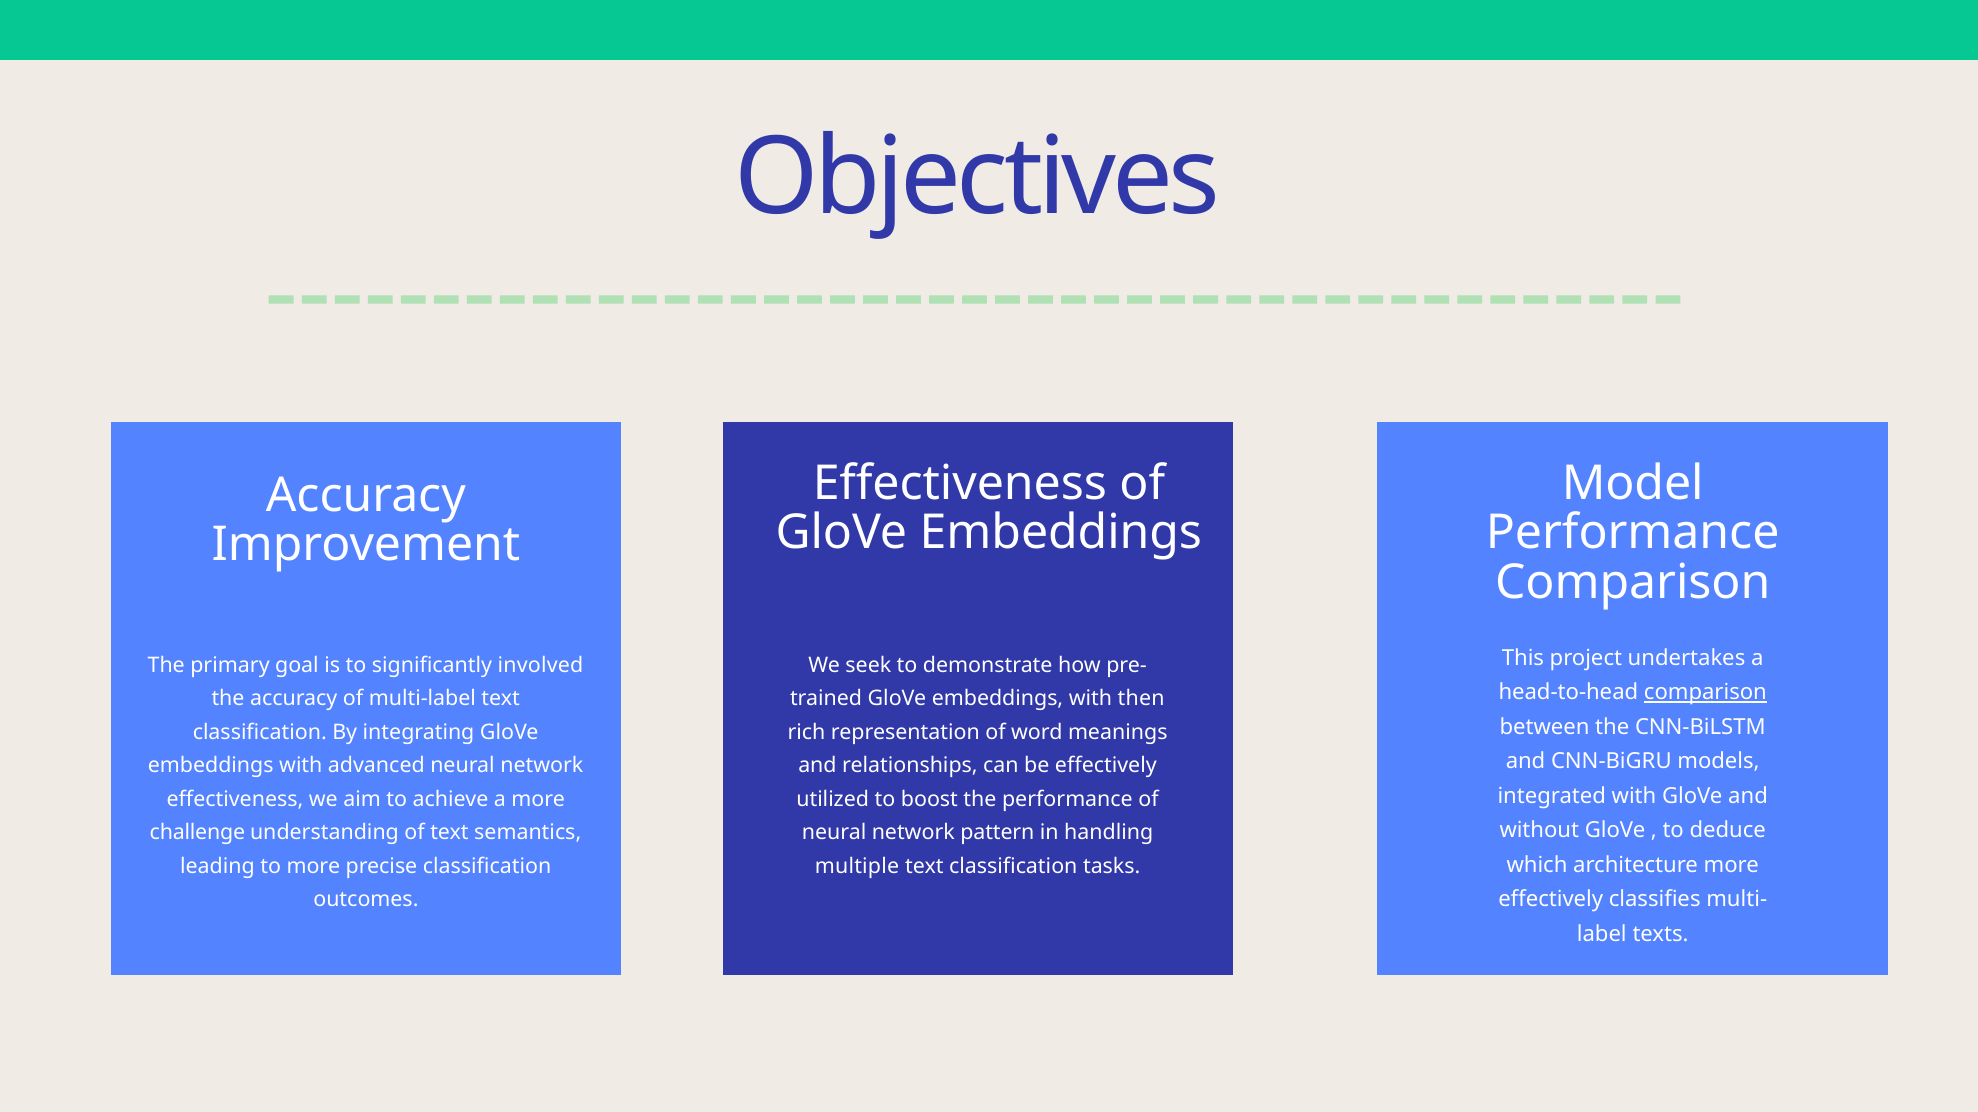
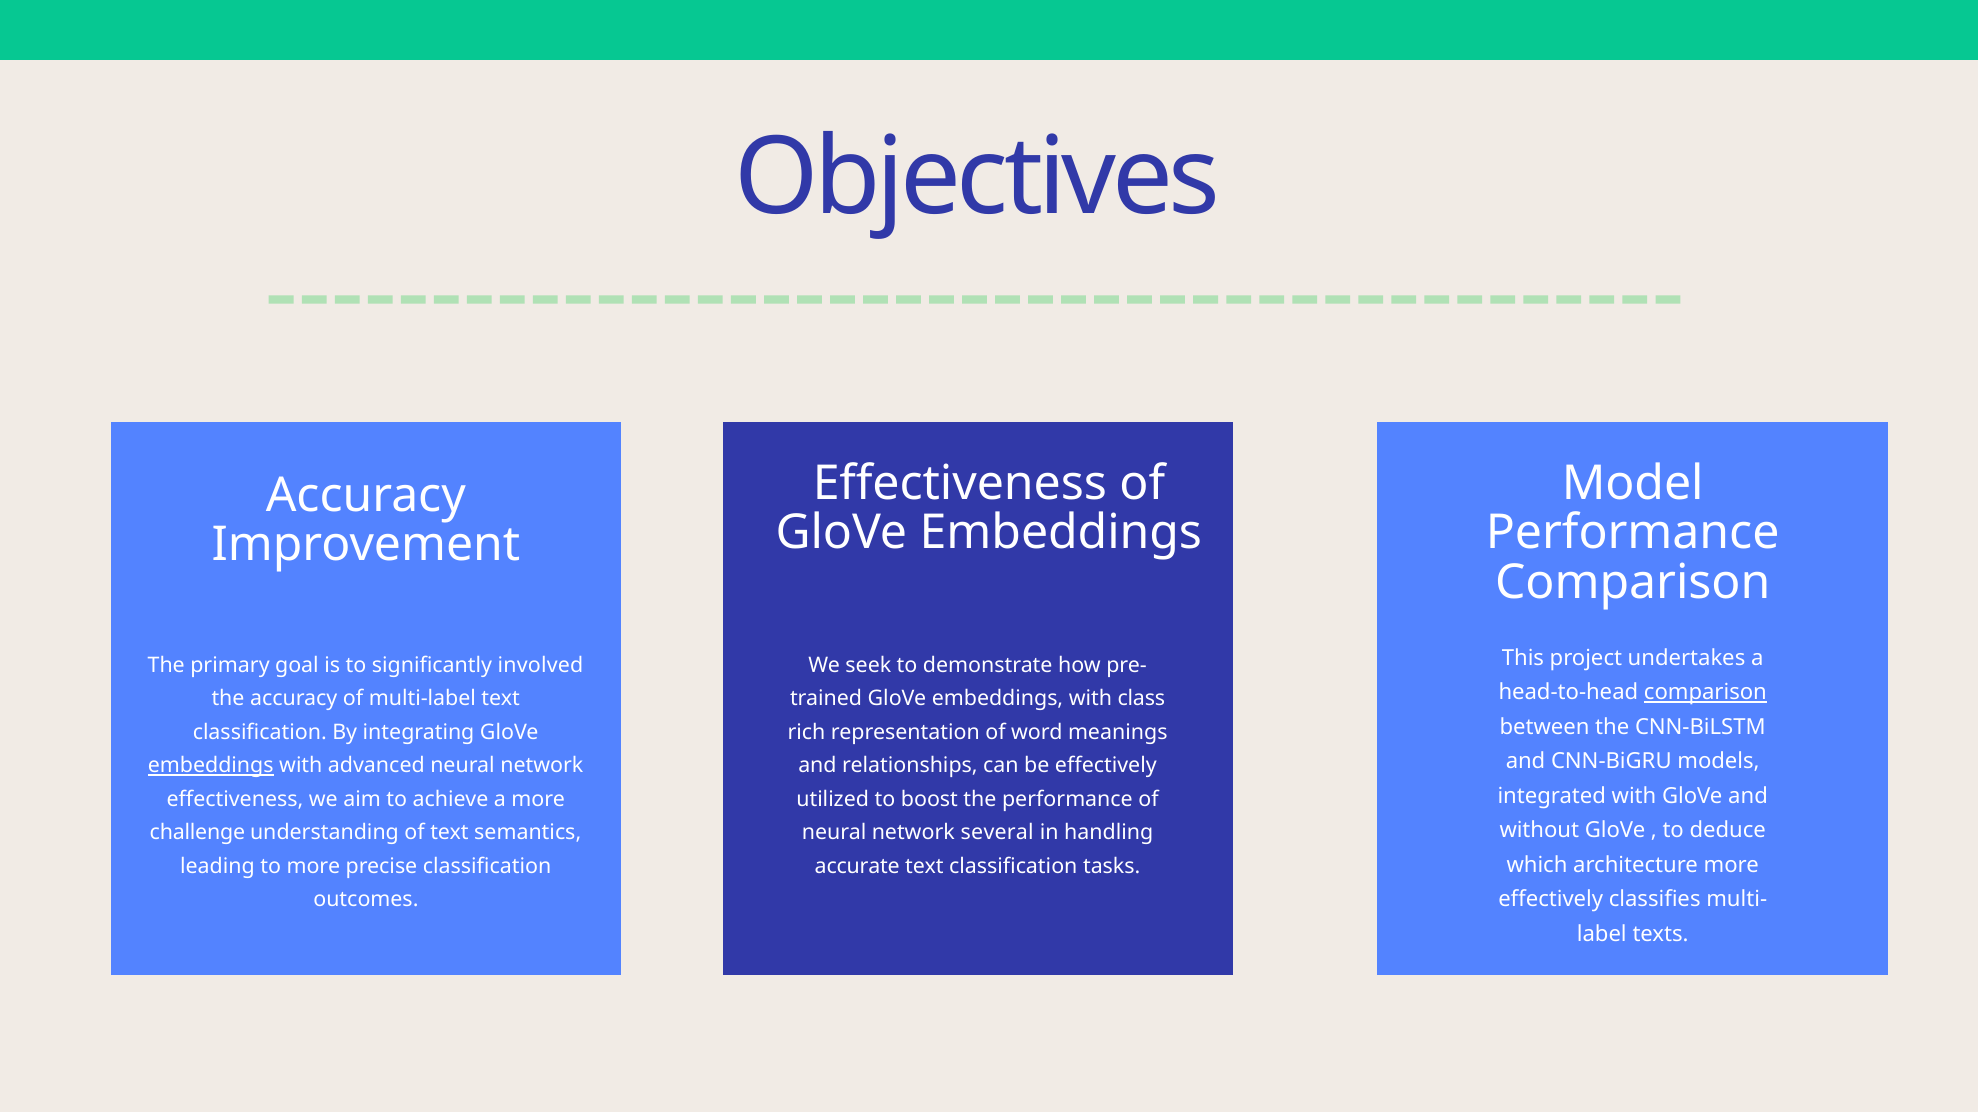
then: then -> class
embeddings at (211, 766) underline: none -> present
pattern: pattern -> several
multiple: multiple -> accurate
